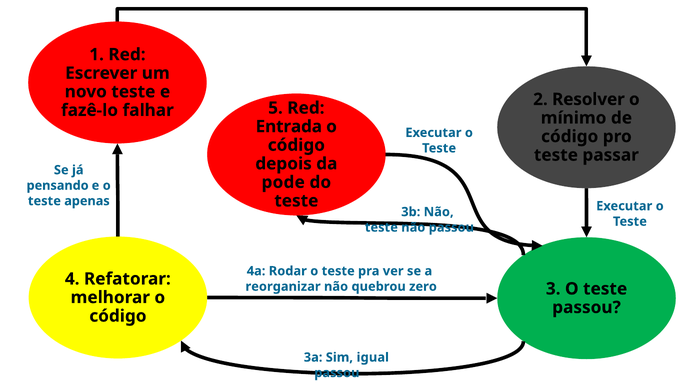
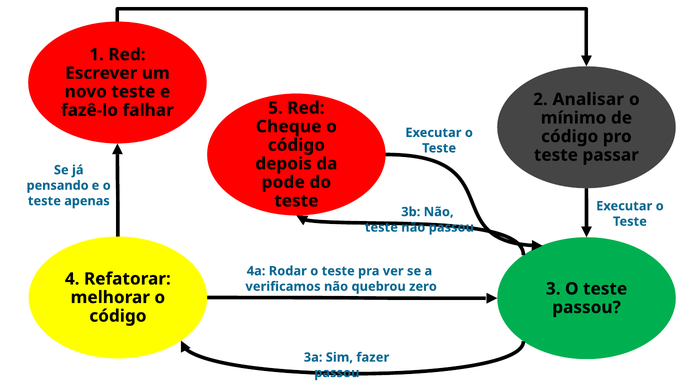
Resolver: Resolver -> Analisar
Entrada: Entrada -> Cheque
reorganizar: reorganizar -> verificamos
igual: igual -> fazer
